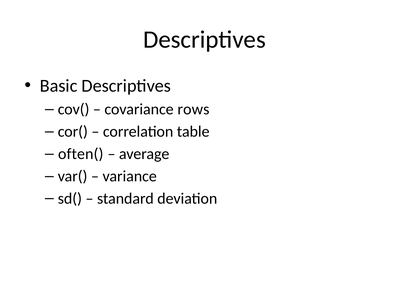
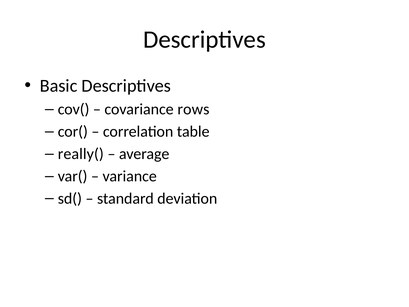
often(: often( -> really(
